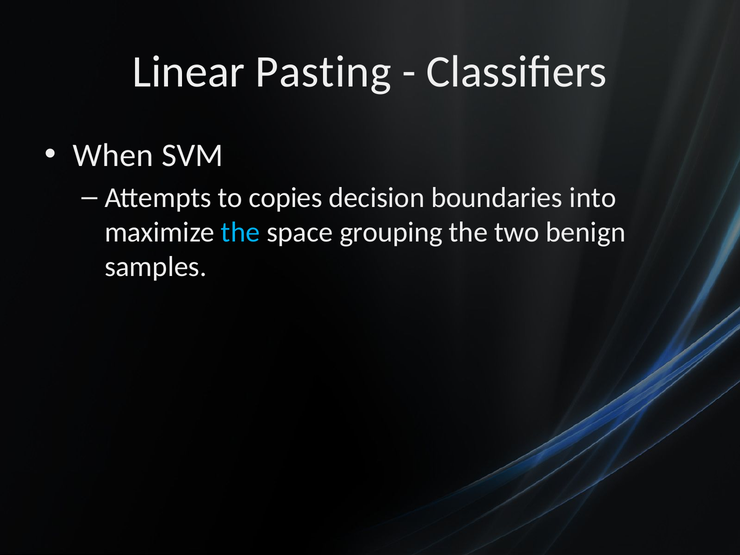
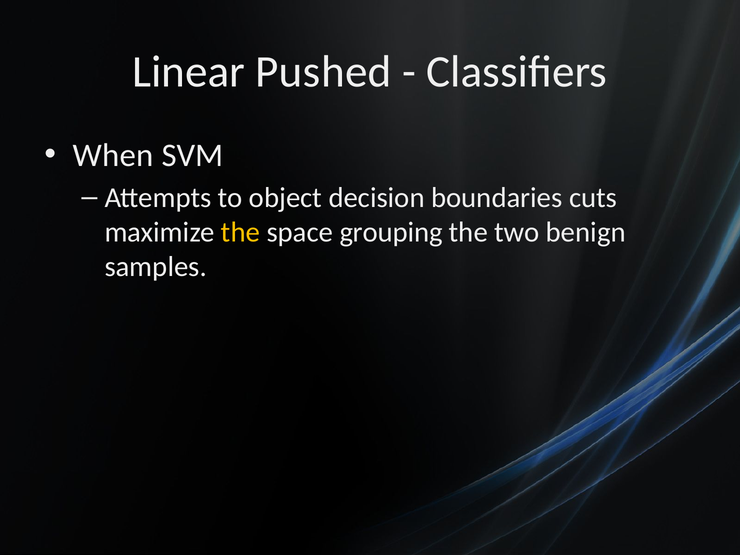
Pasting: Pasting -> Pushed
copies: copies -> object
into: into -> cuts
the at (241, 232) colour: light blue -> yellow
